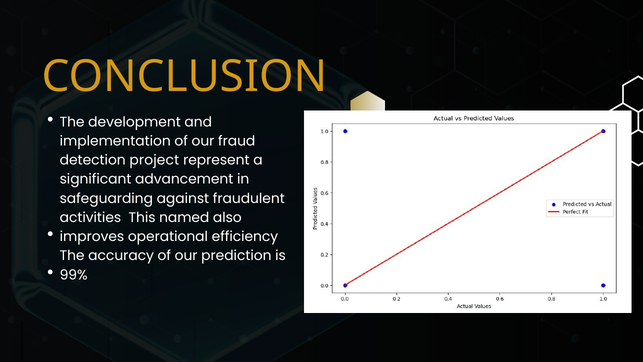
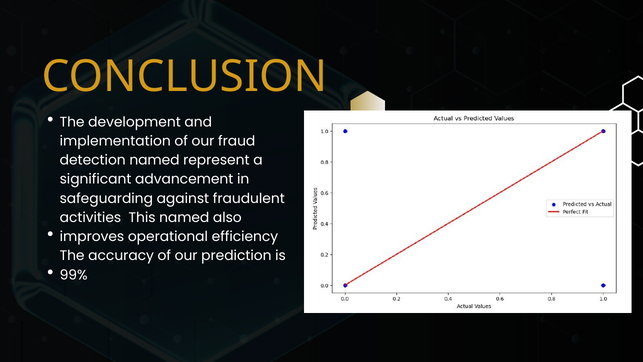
detection project: project -> named
